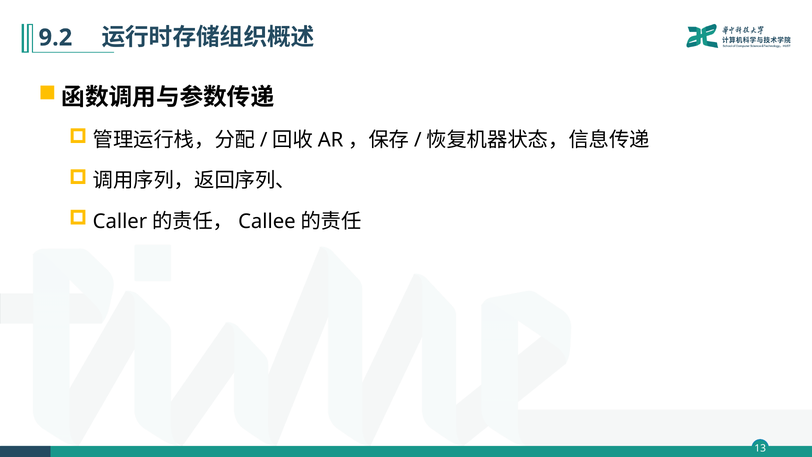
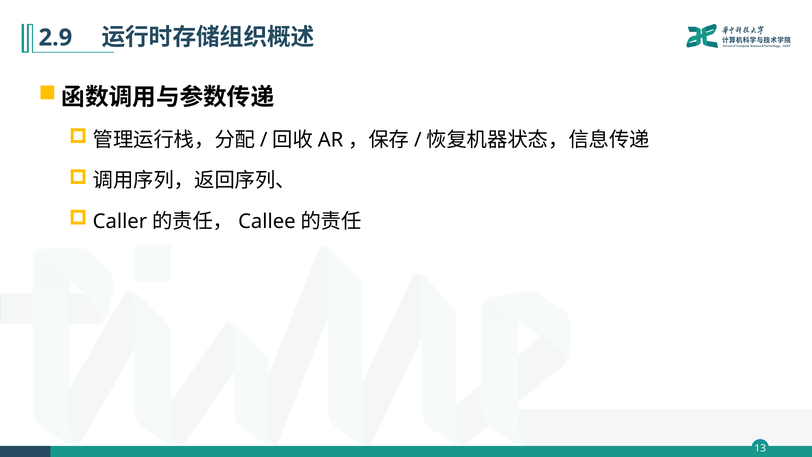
9.2: 9.2 -> 2.9
